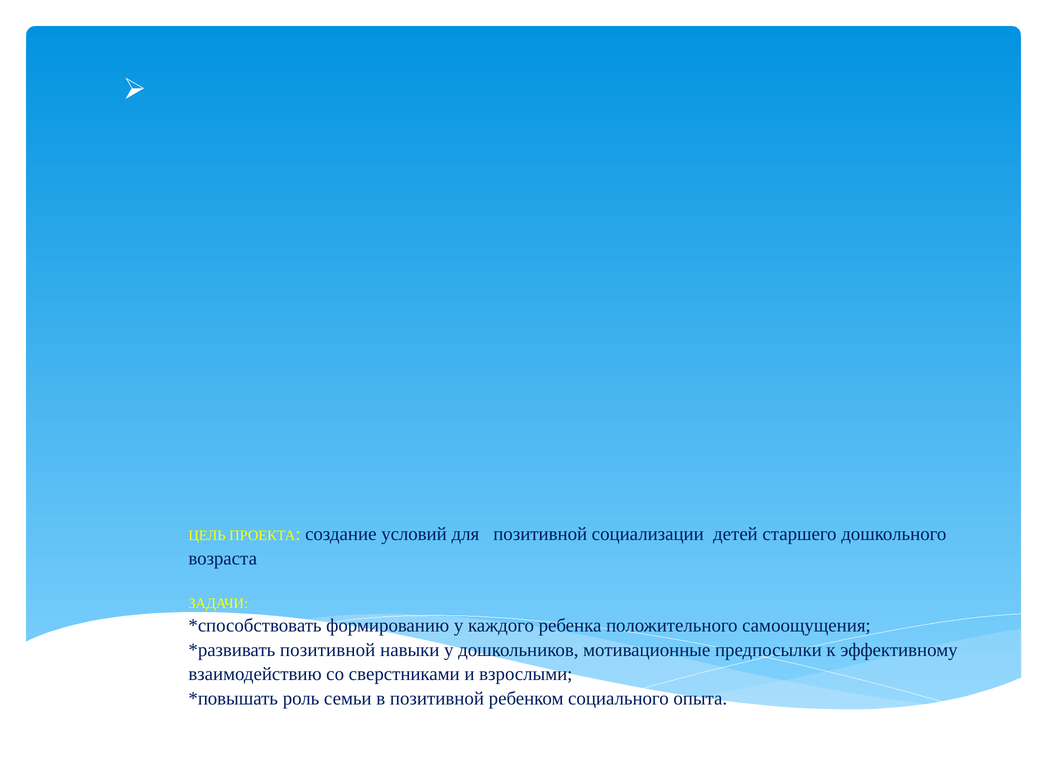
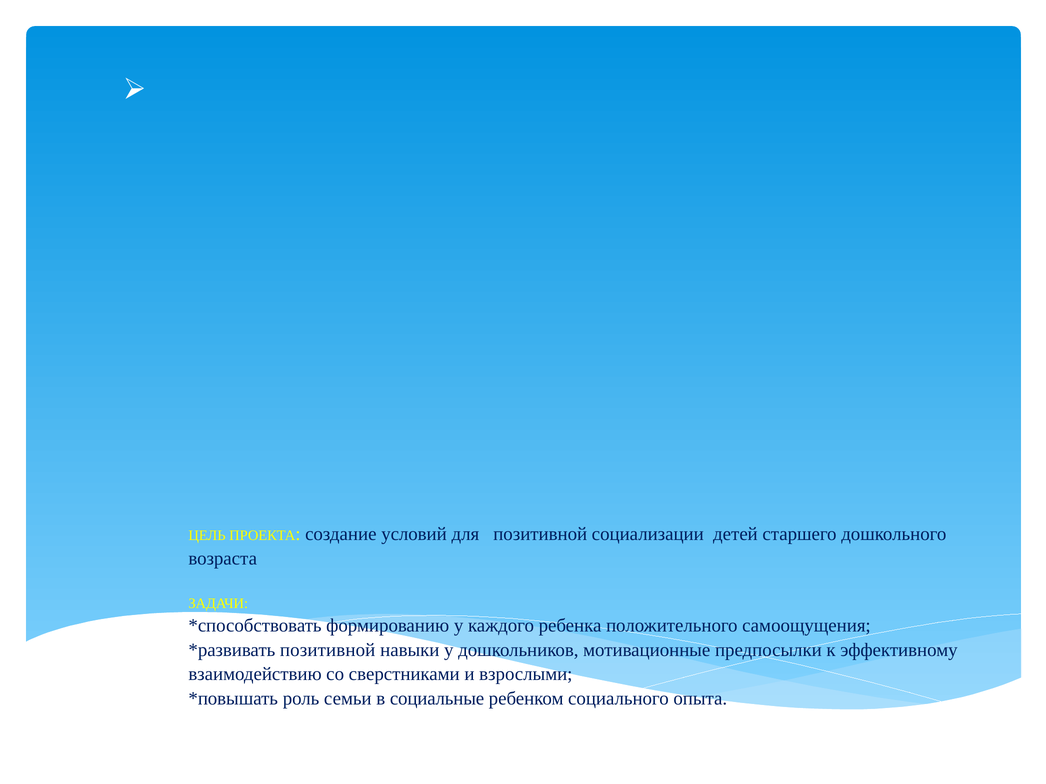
в позитивной: позитивной -> социальные
